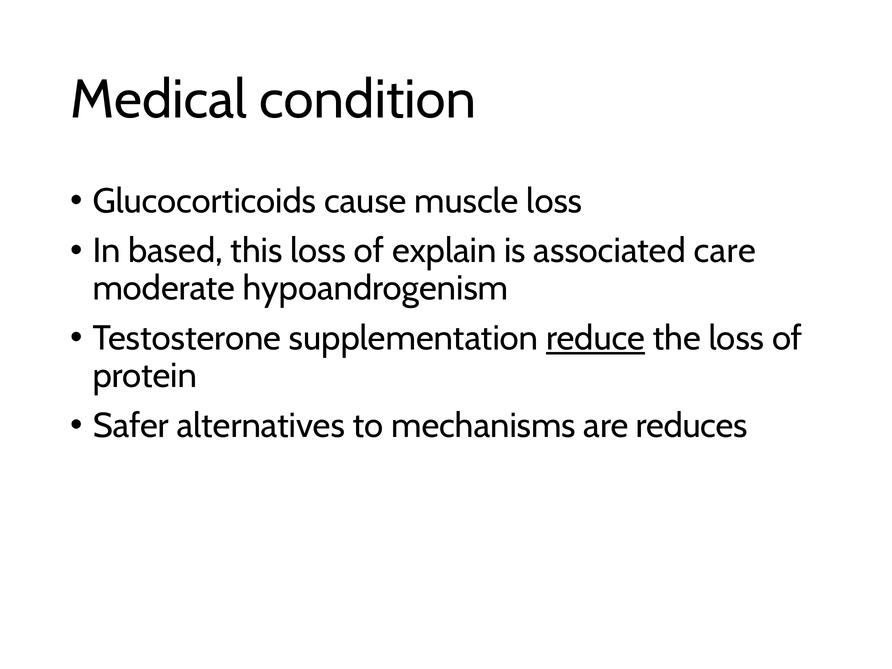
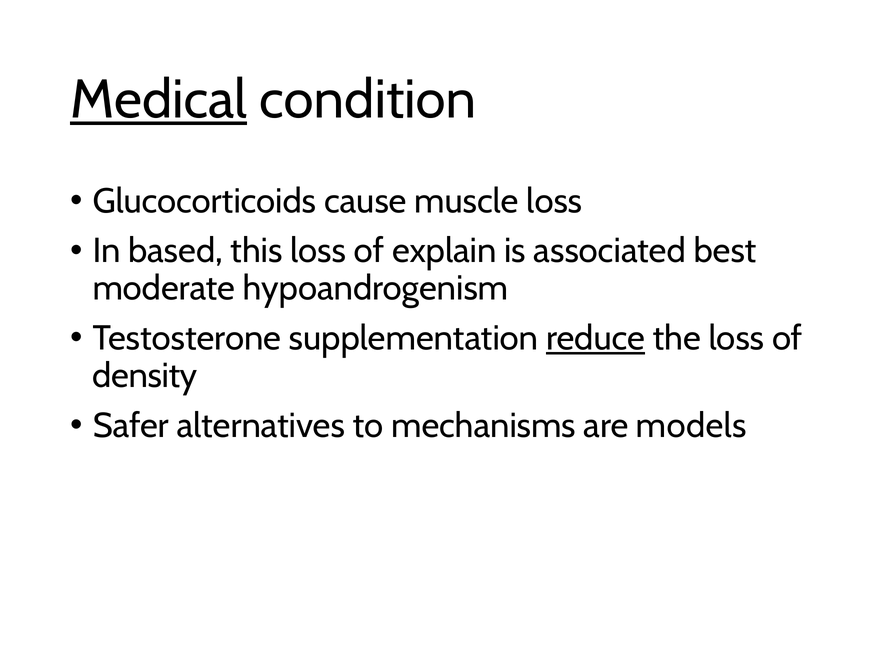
Medical underline: none -> present
care: care -> best
protein: protein -> density
reduces: reduces -> models
